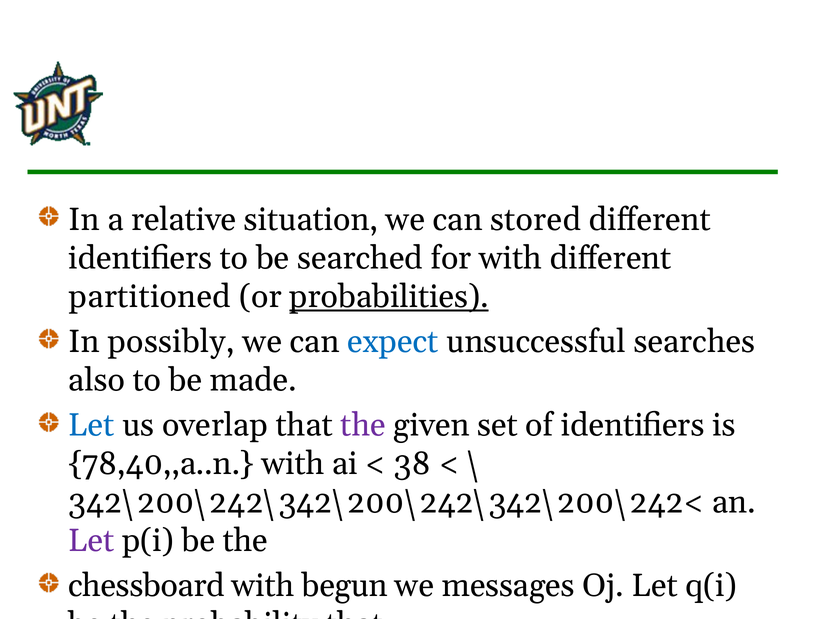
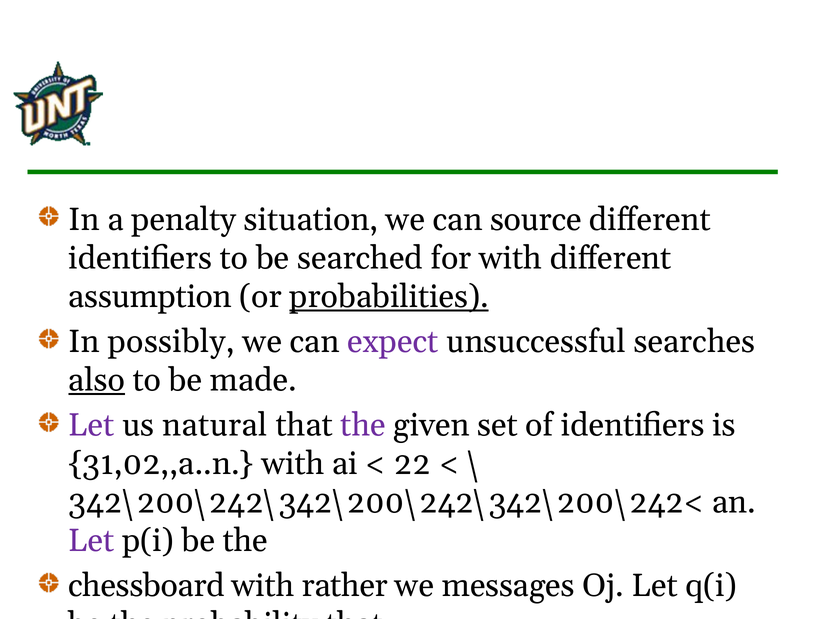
relative: relative -> penalty
stored: stored -> source
partitioned: partitioned -> assumption
expect colour: blue -> purple
also underline: none -> present
Let at (91, 425) colour: blue -> purple
overlap: overlap -> natural
78,40,,a..n: 78,40,,a..n -> 31,02,,a..n
38: 38 -> 22
begun: begun -> rather
